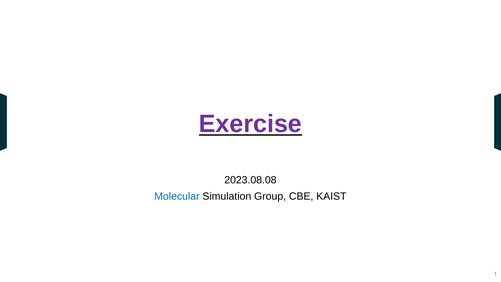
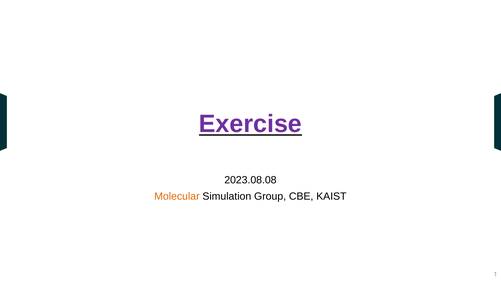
Molecular colour: blue -> orange
